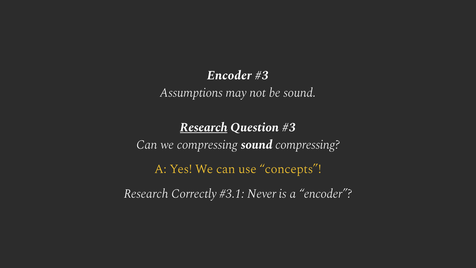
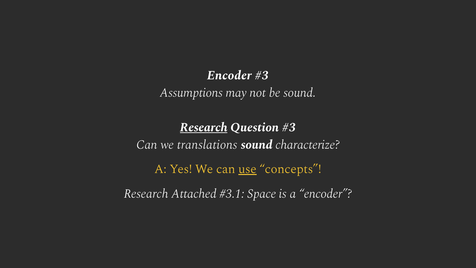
we compressing: compressing -> translations
sound compressing: compressing -> characterize
use underline: none -> present
Correctly: Correctly -> Attached
Never: Never -> Space
